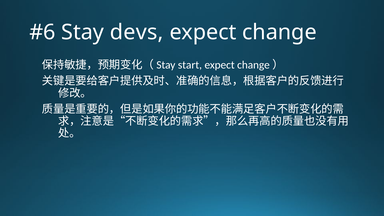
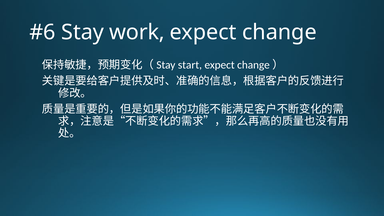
devs: devs -> work
